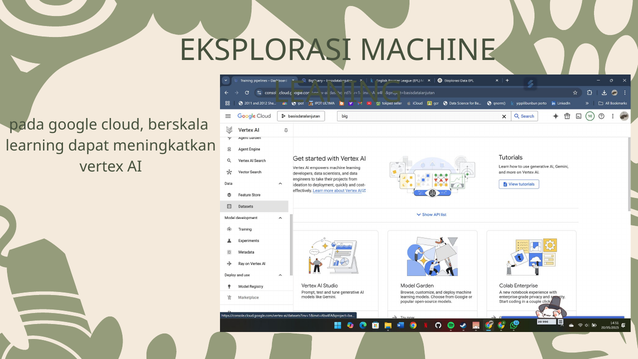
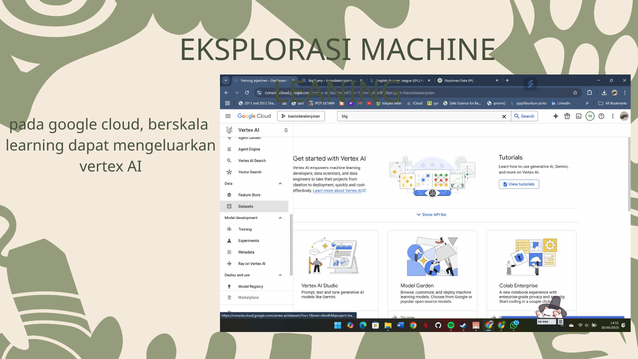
meningkatkan: meningkatkan -> mengeluarkan
